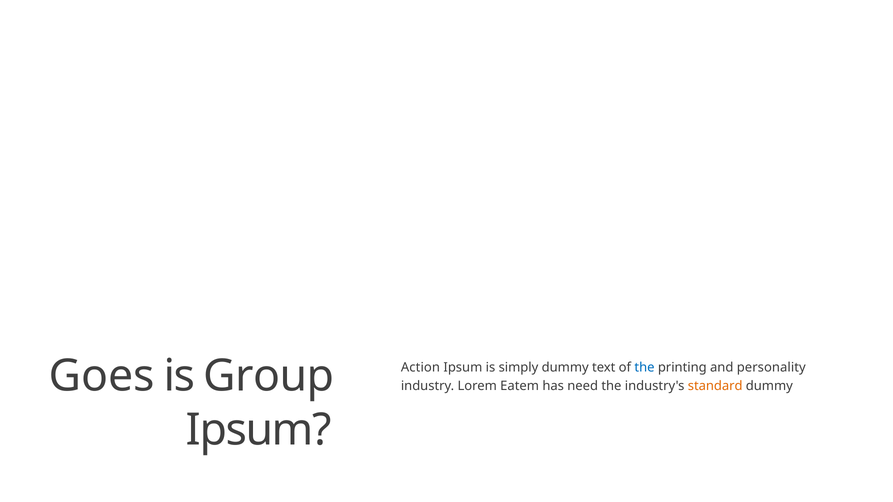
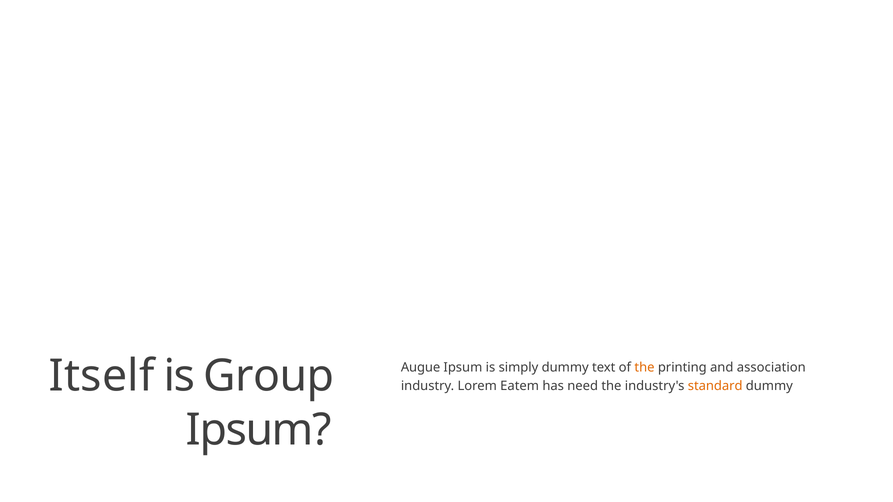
Action: Action -> Augue
the at (644, 368) colour: blue -> orange
personality: personality -> association
Goes: Goes -> Itself
